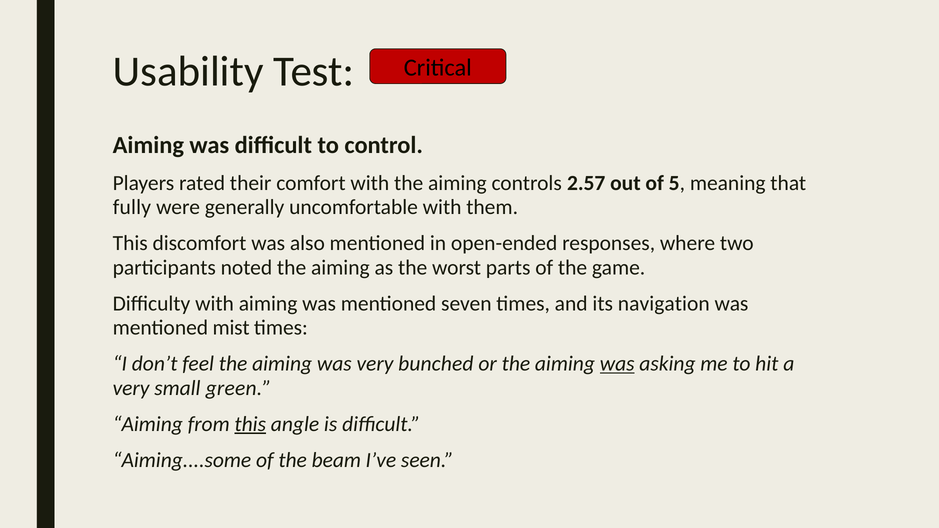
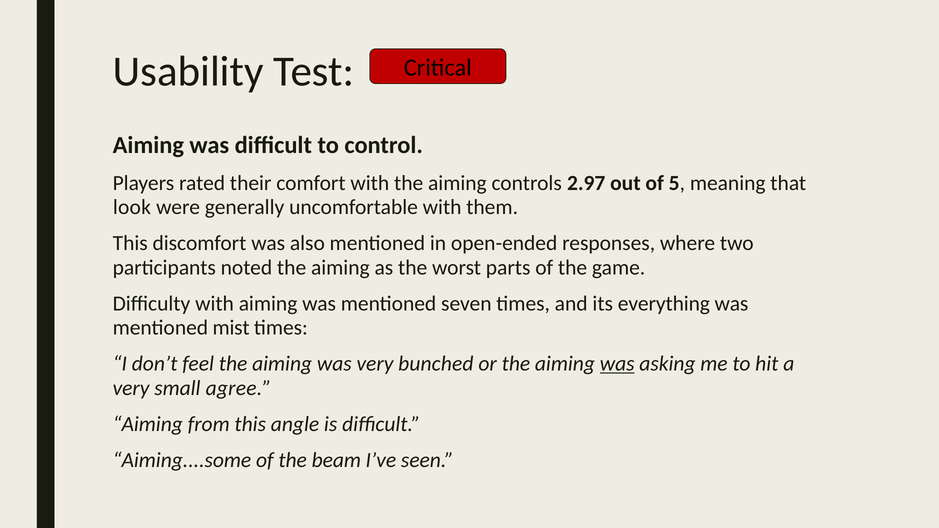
2.57: 2.57 -> 2.97
fully: fully -> look
navigation: navigation -> everything
green: green -> agree
this at (250, 424) underline: present -> none
